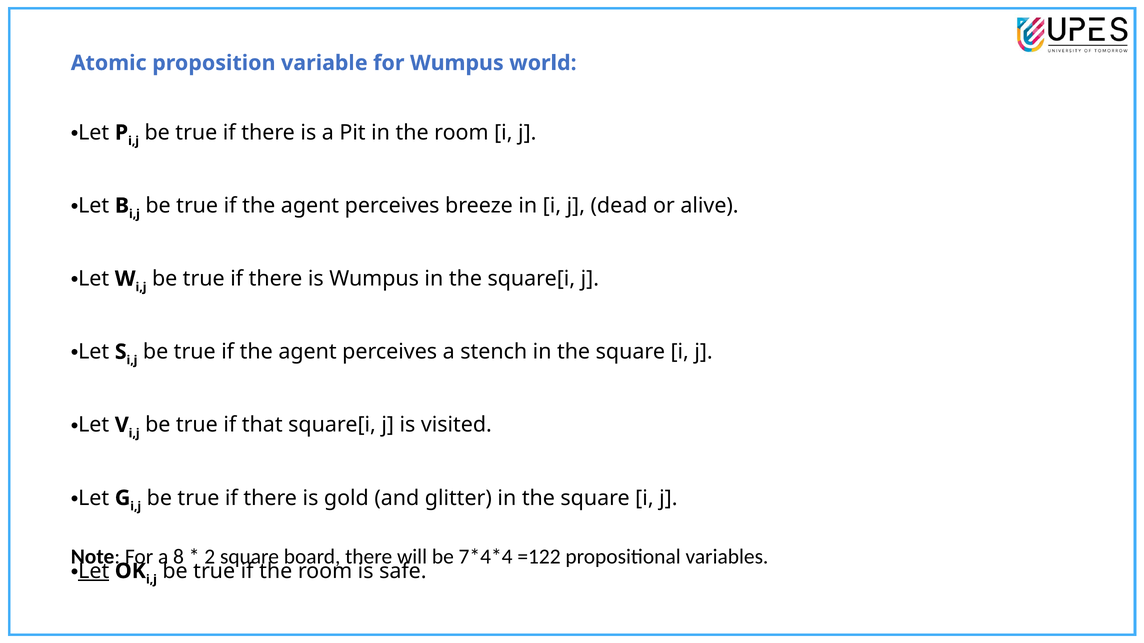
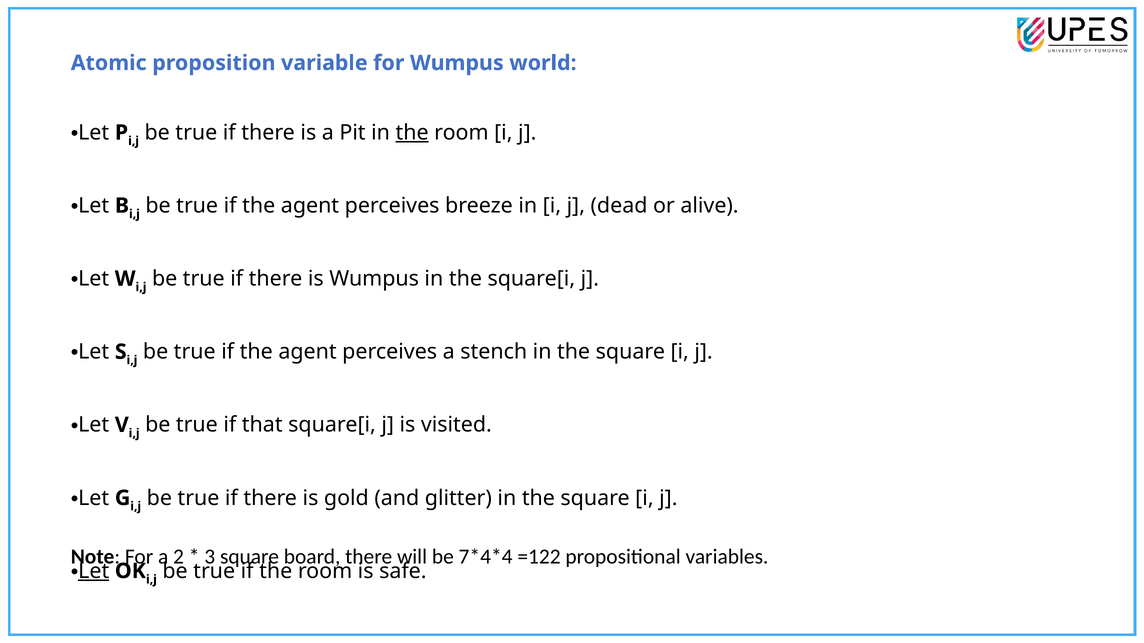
the at (412, 133) underline: none -> present
8: 8 -> 2
2: 2 -> 3
